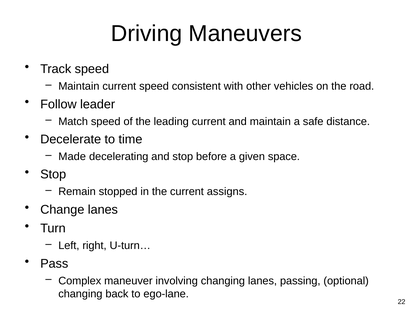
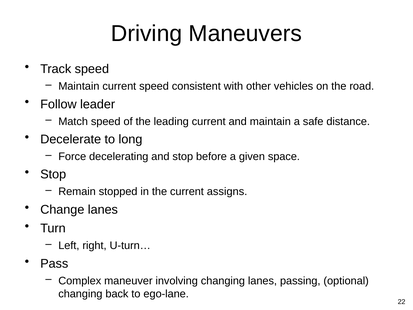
time: time -> long
Made: Made -> Force
